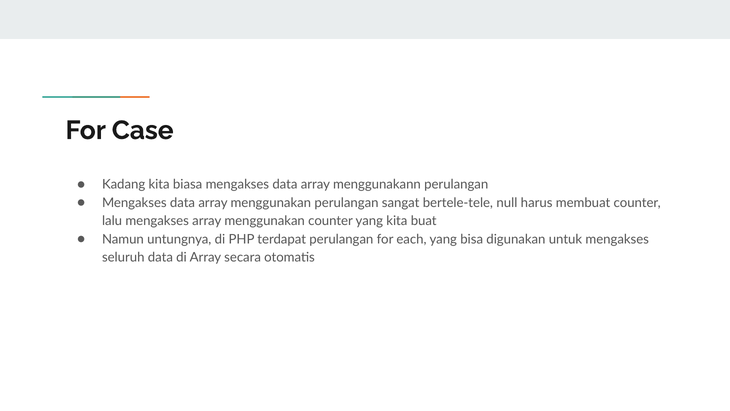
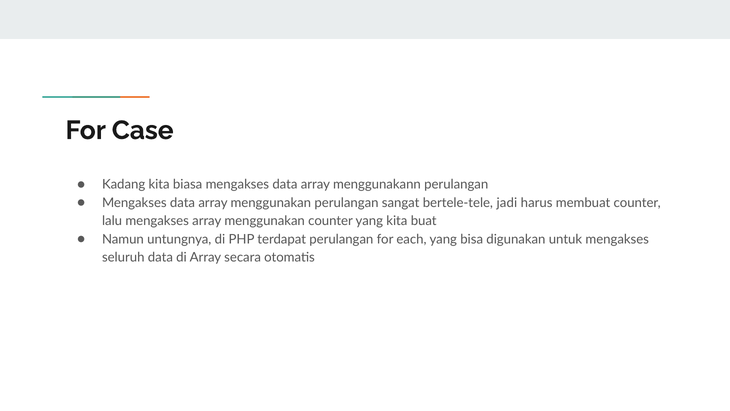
null: null -> jadi
